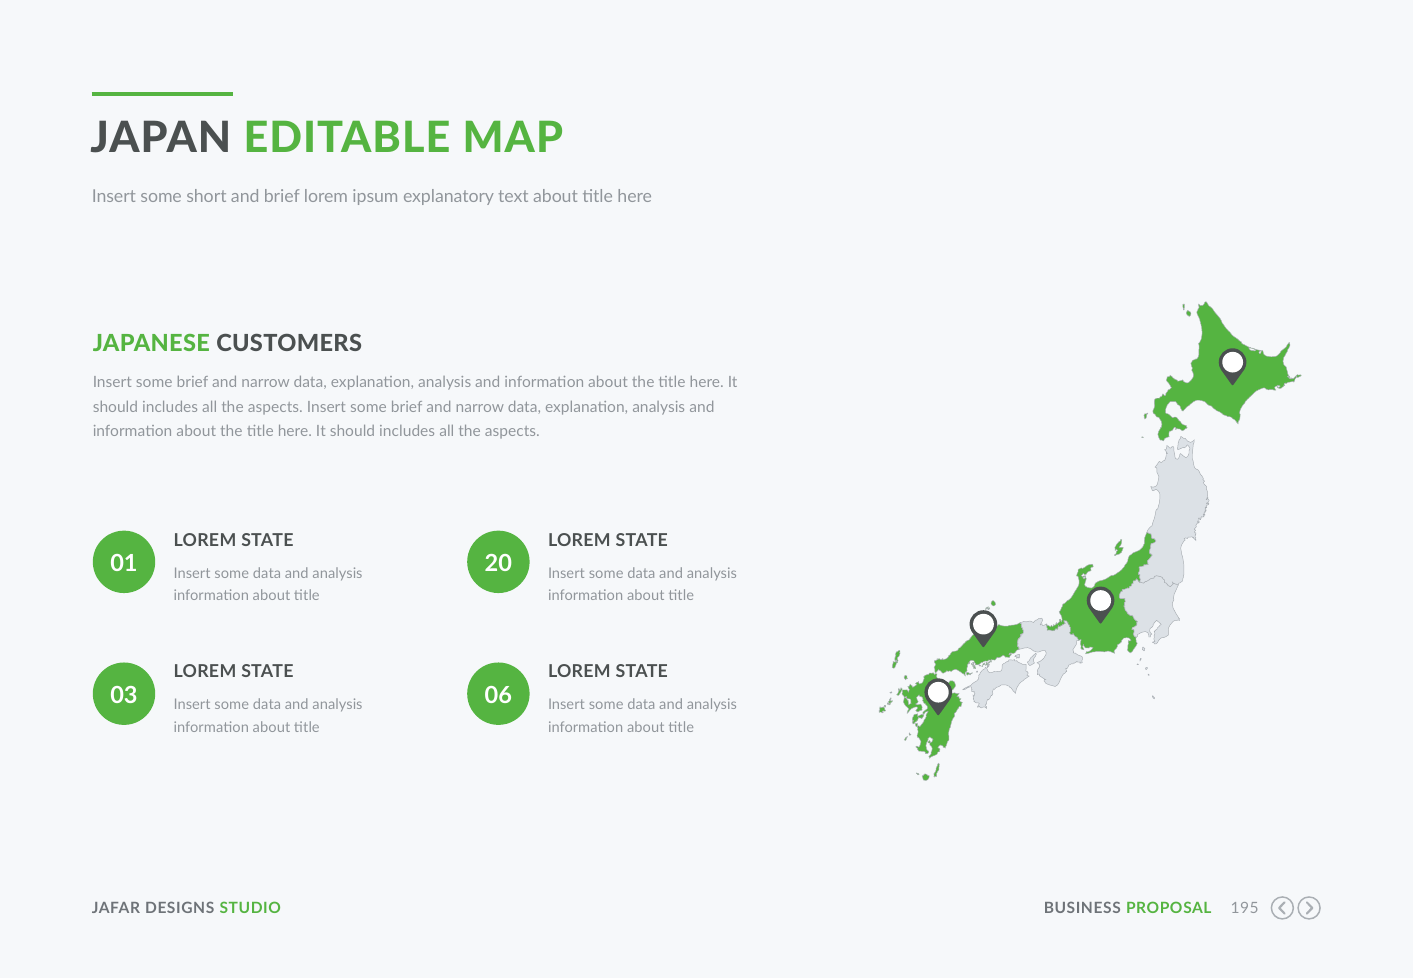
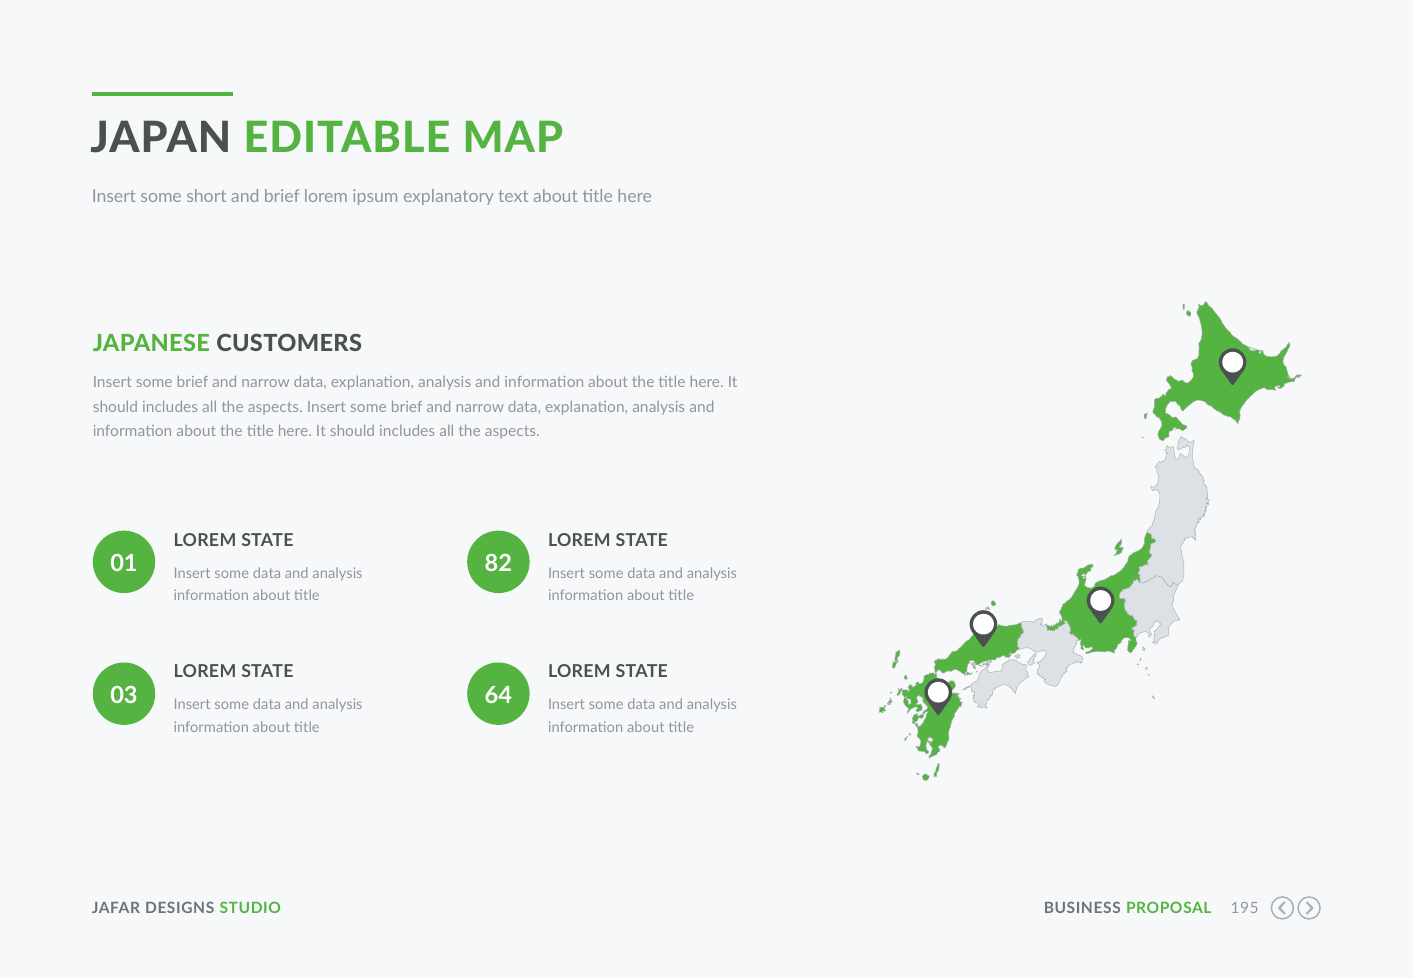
20: 20 -> 82
06: 06 -> 64
